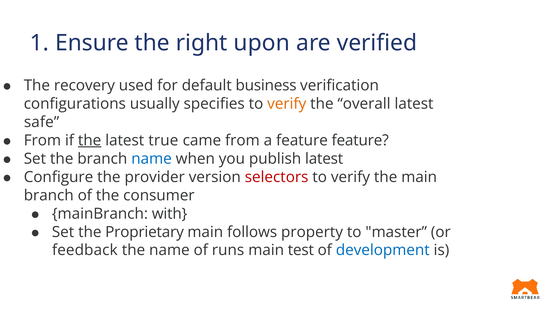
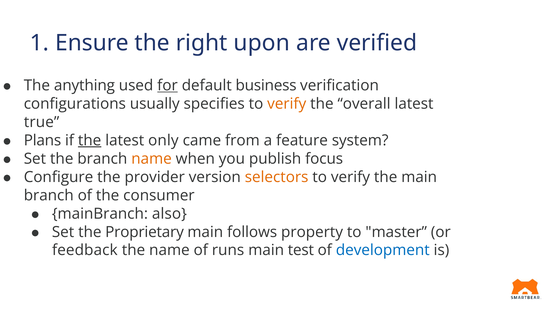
recovery: recovery -> anything
for underline: none -> present
safe: safe -> true
From at (42, 140): From -> Plans
true: true -> only
feature feature: feature -> system
name at (152, 158) colour: blue -> orange
publish latest: latest -> focus
selectors colour: red -> orange
with: with -> also
